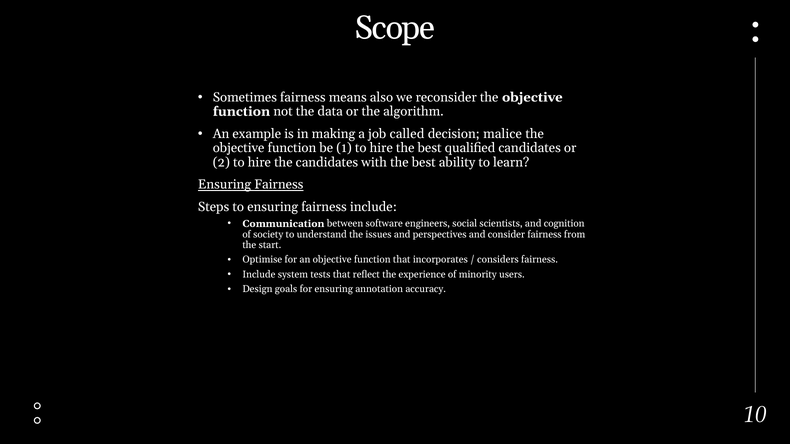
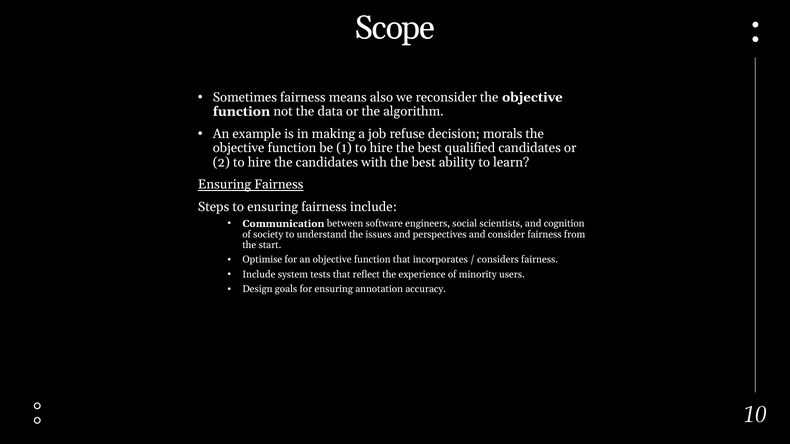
called: called -> refuse
malice: malice -> morals
